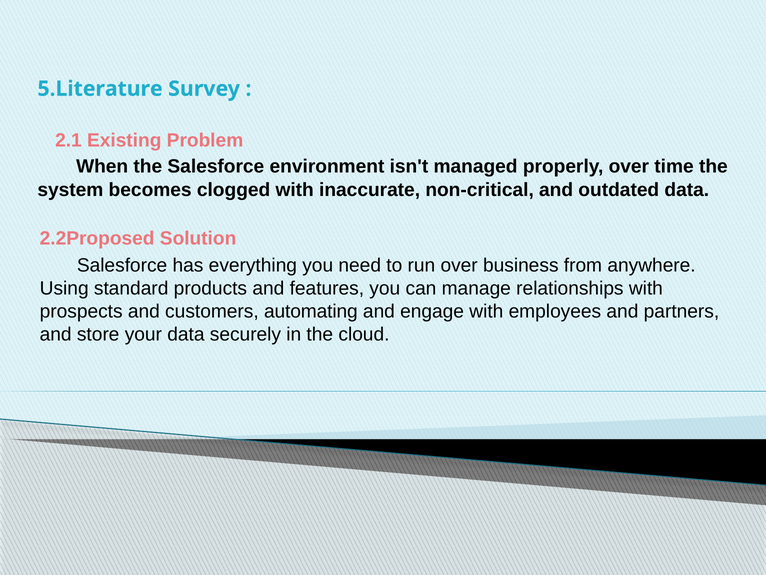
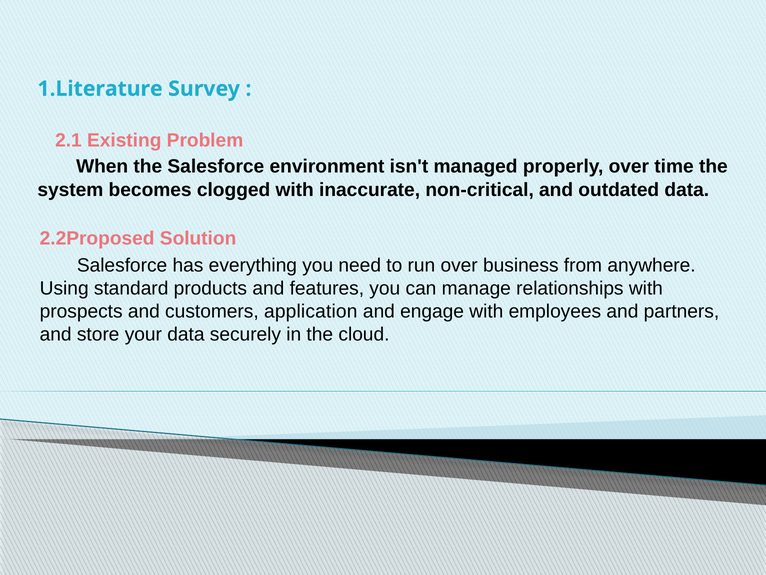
5.Literature: 5.Literature -> 1.Literature
automating: automating -> application
